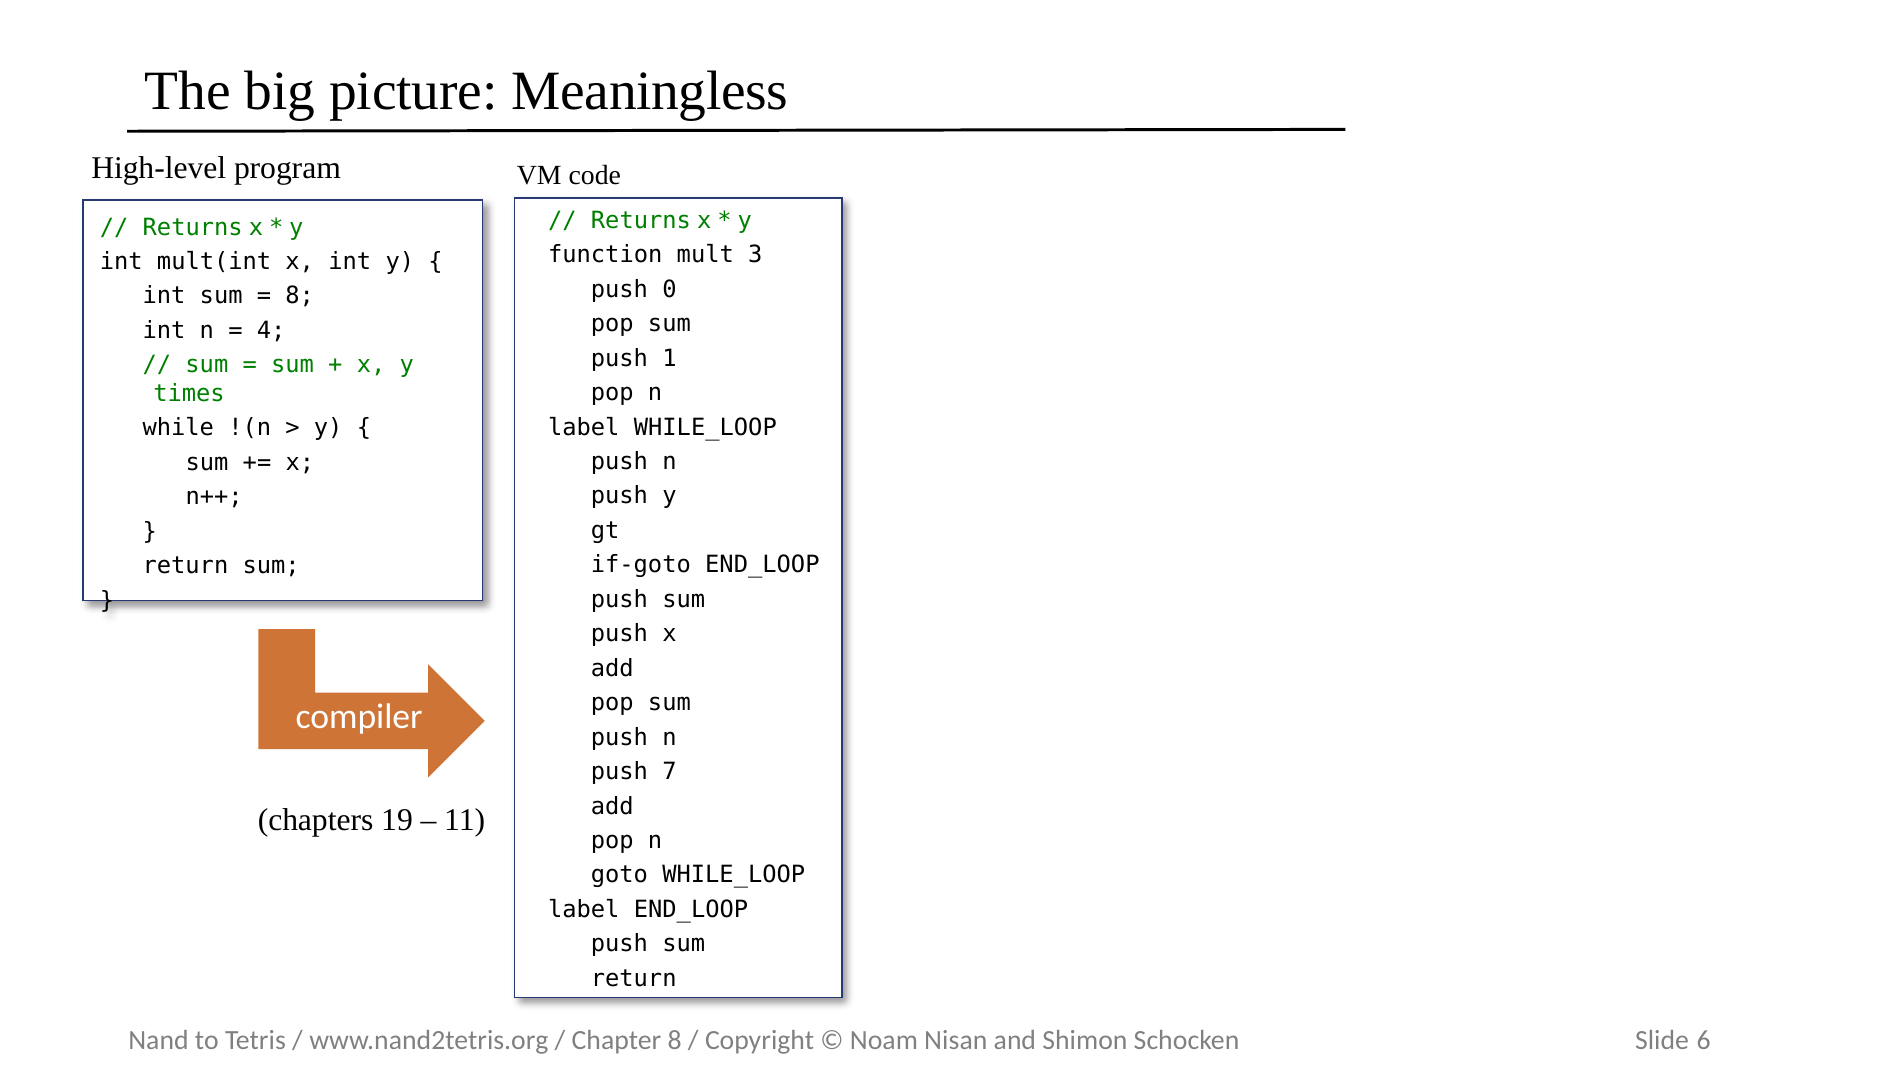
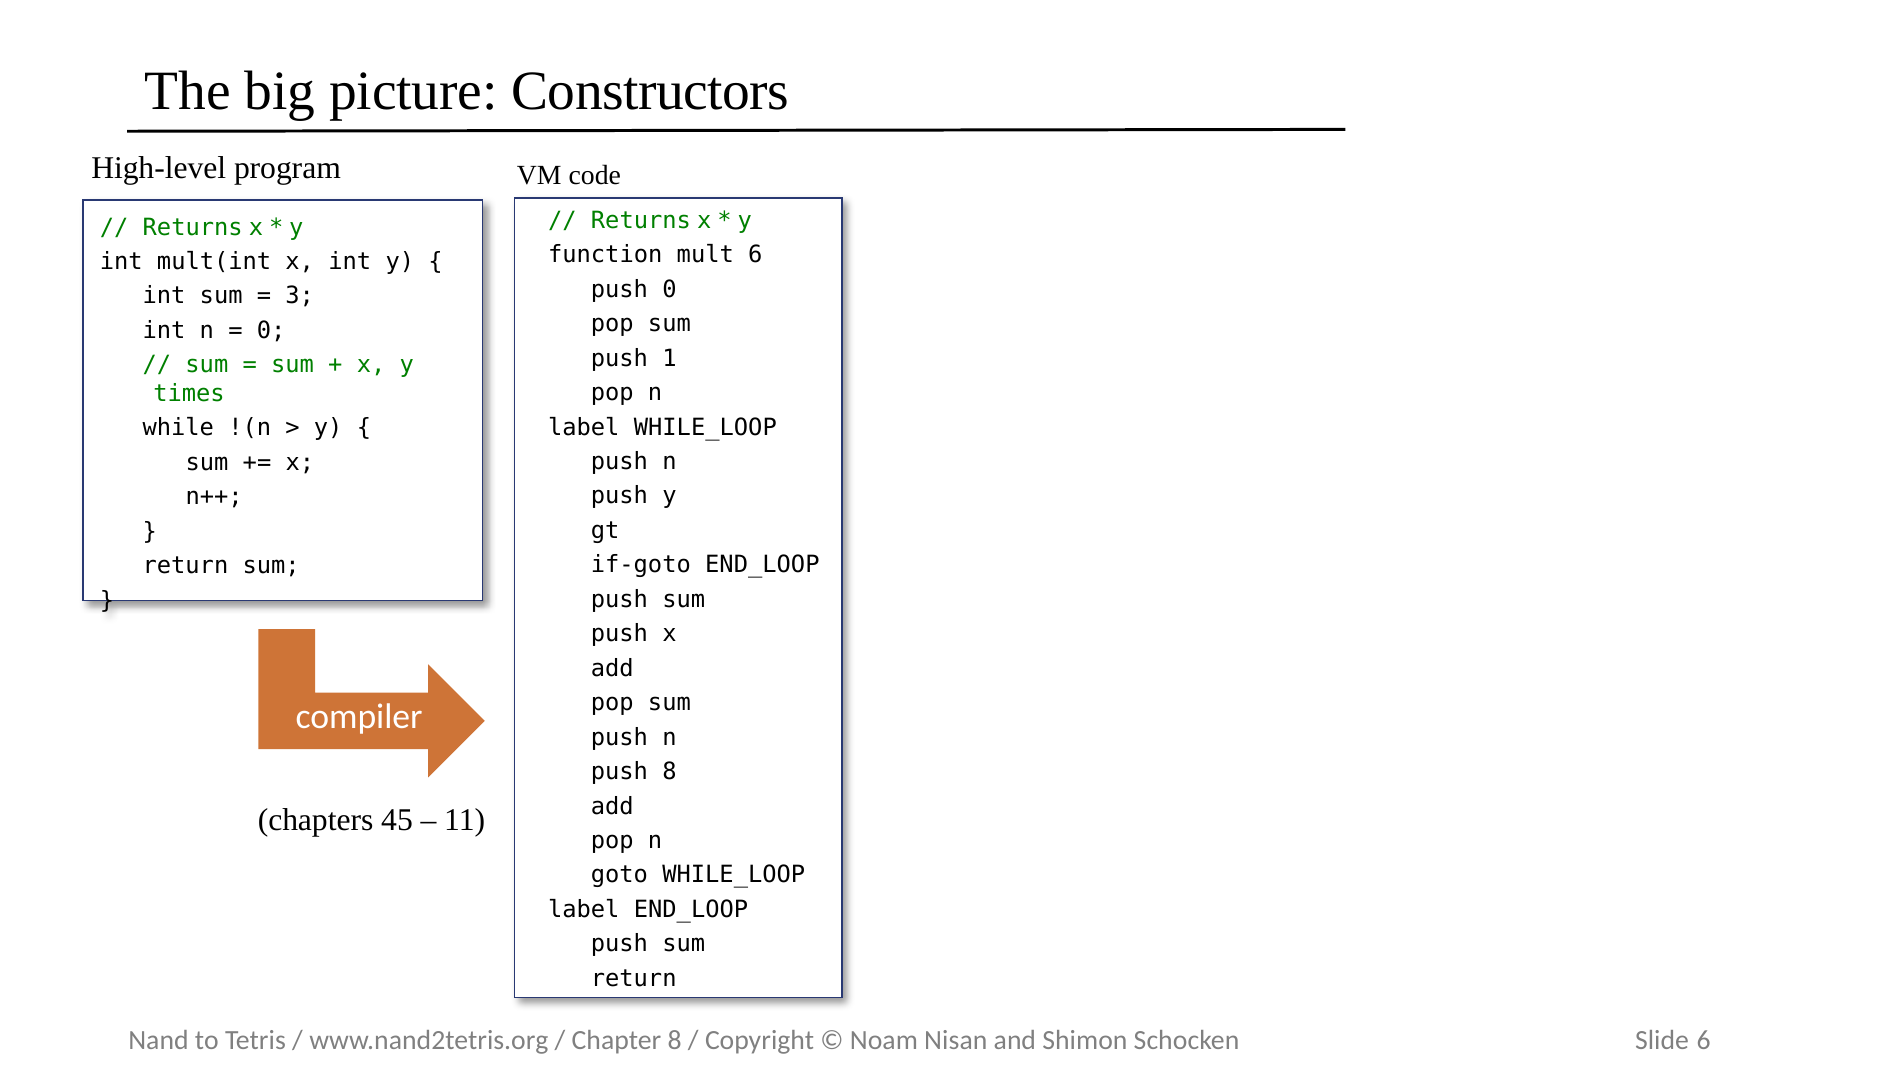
Meaningless: Meaningless -> Constructors
mult 3: 3 -> 6
8 at (300, 296): 8 -> 3
4 at (271, 331): 4 -> 0
push 7: 7 -> 8
19: 19 -> 45
